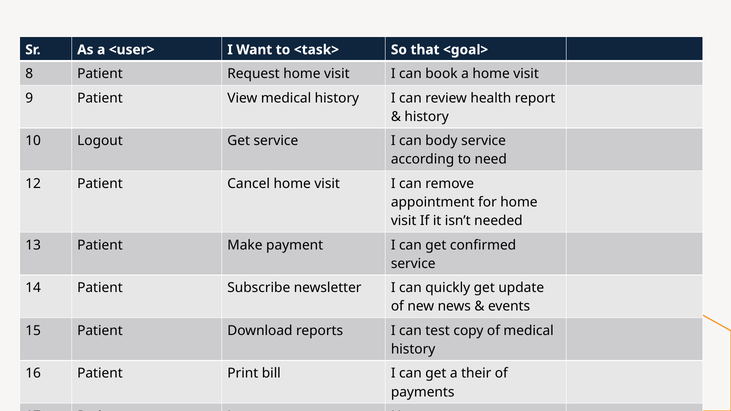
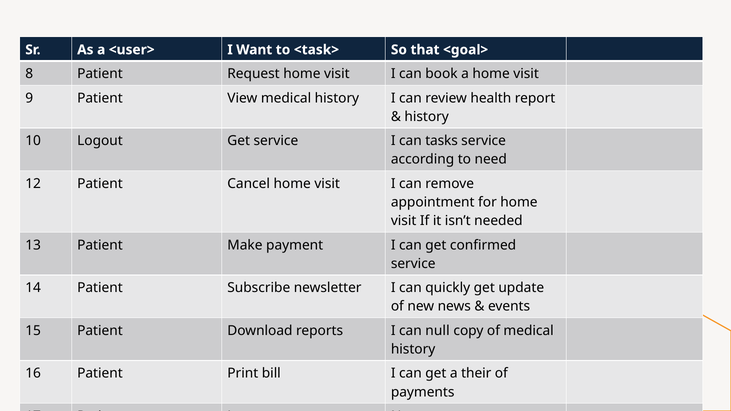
body: body -> tasks
test: test -> null
